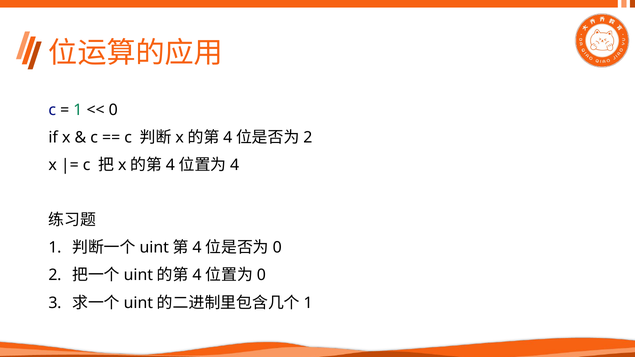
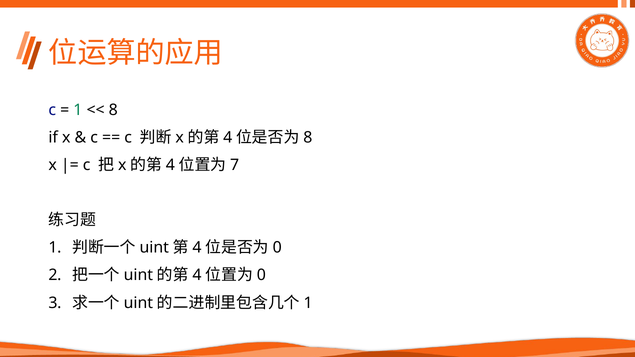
0 at (113, 110): 0 -> 8
2 at (308, 138): 2 -> 8
4 at (235, 165): 4 -> 7
